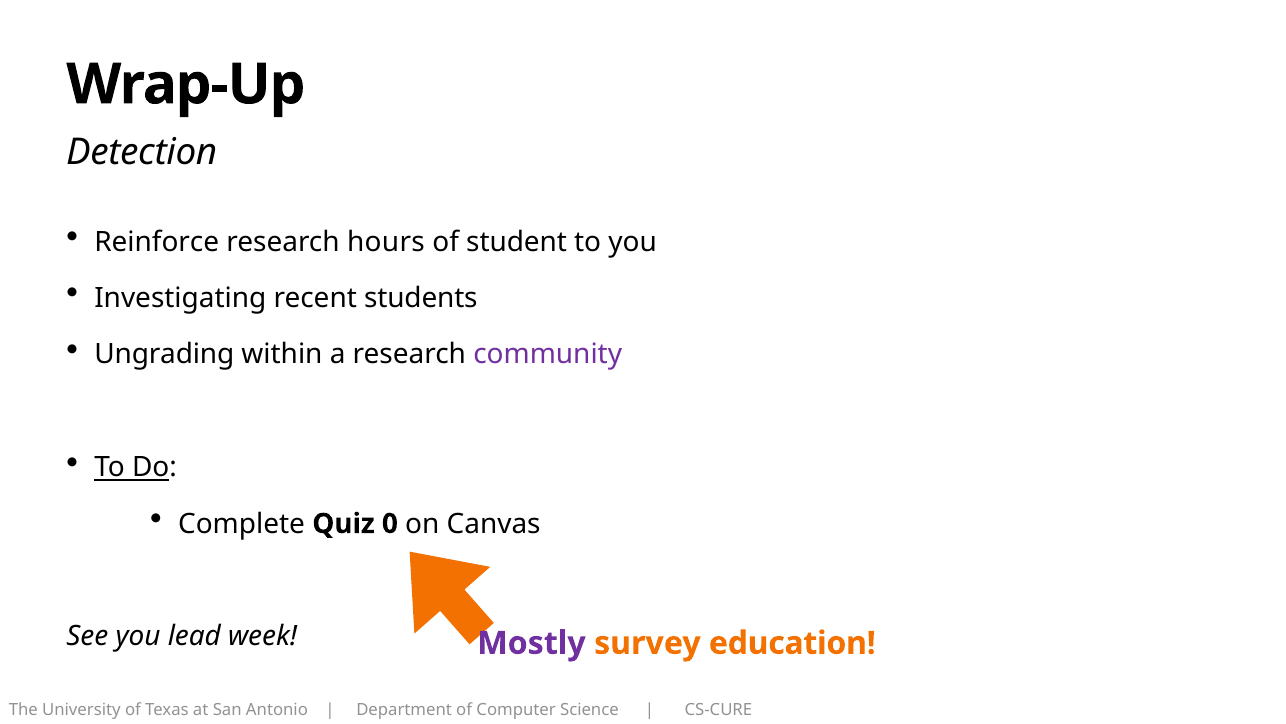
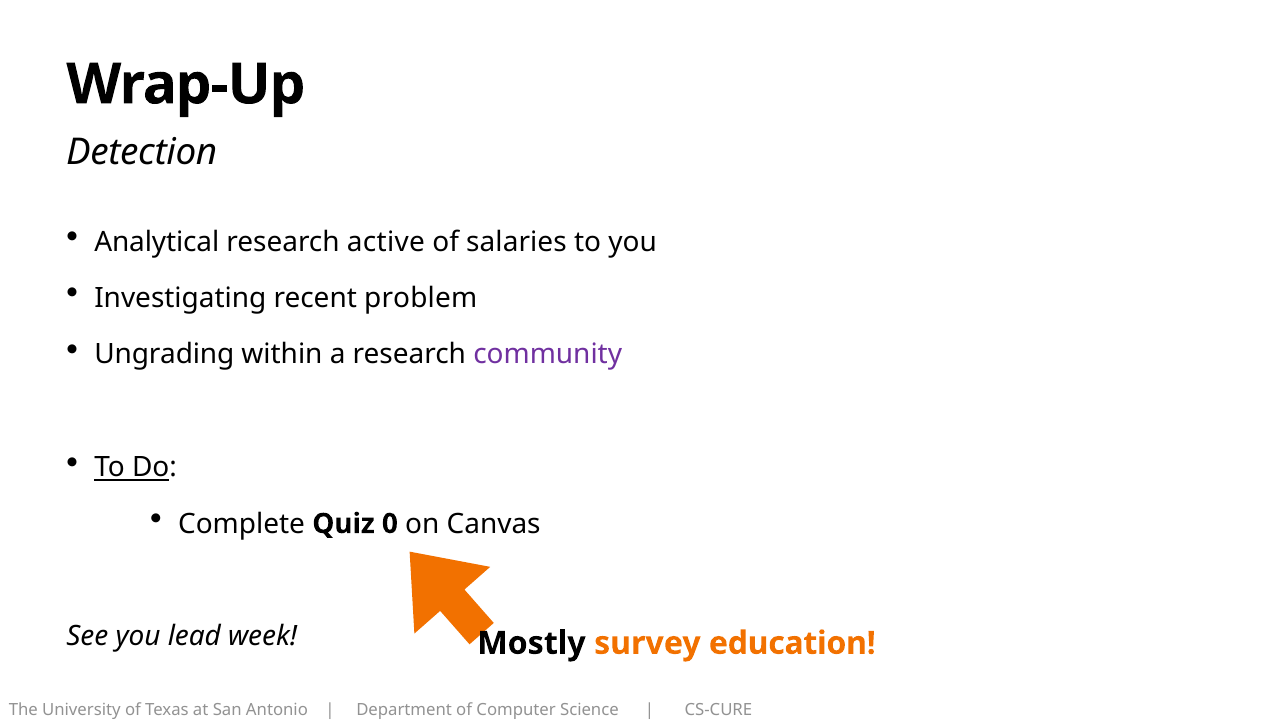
Reinforce: Reinforce -> Analytical
hours: hours -> active
student: student -> salaries
students: students -> problem
Mostly colour: purple -> black
